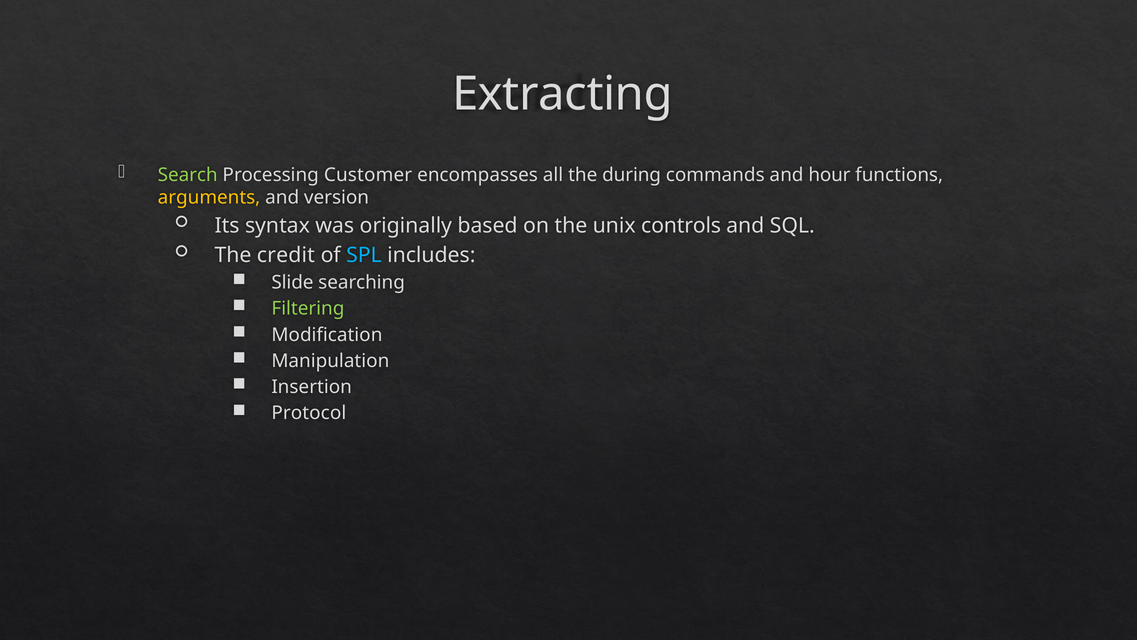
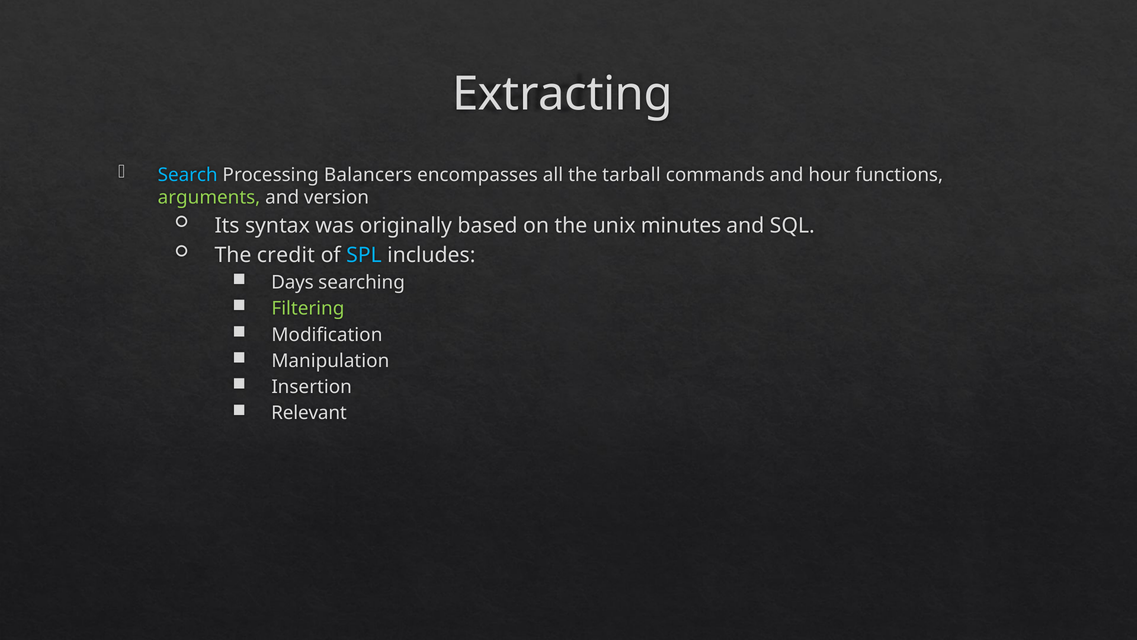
Search colour: light green -> light blue
Customer: Customer -> Balancers
during: during -> tarball
arguments colour: yellow -> light green
controls: controls -> minutes
Slide: Slide -> Days
Protocol: Protocol -> Relevant
